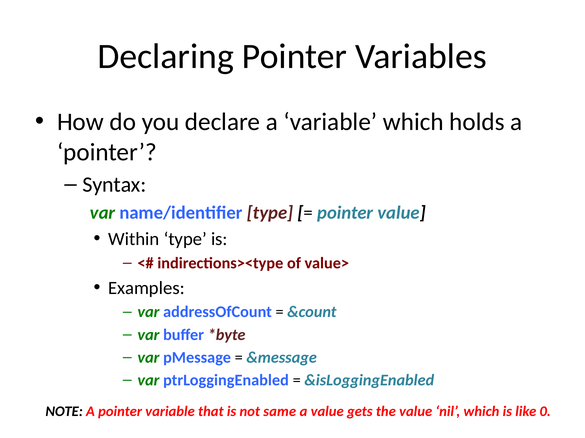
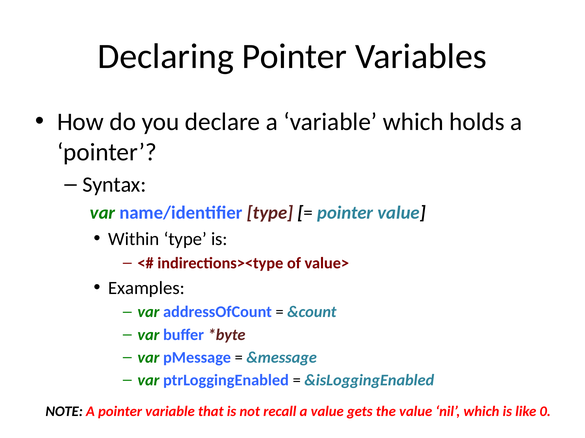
same: same -> recall
